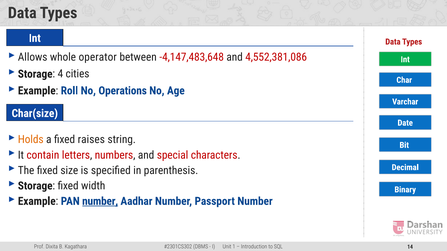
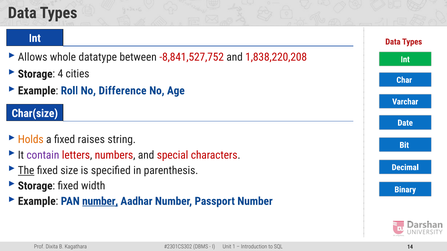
operator: operator -> datatype
-4,147,483,648: -4,147,483,648 -> -8,841,527,752
4,552,381,086: 4,552,381,086 -> 1,838,220,208
Operations: Operations -> Difference
contain colour: red -> purple
The underline: none -> present
